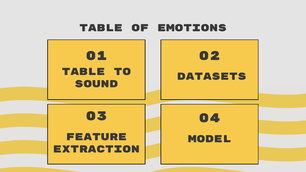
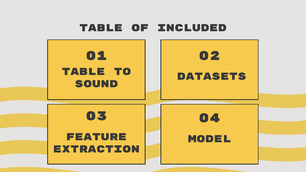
emotions: emotions -> included
